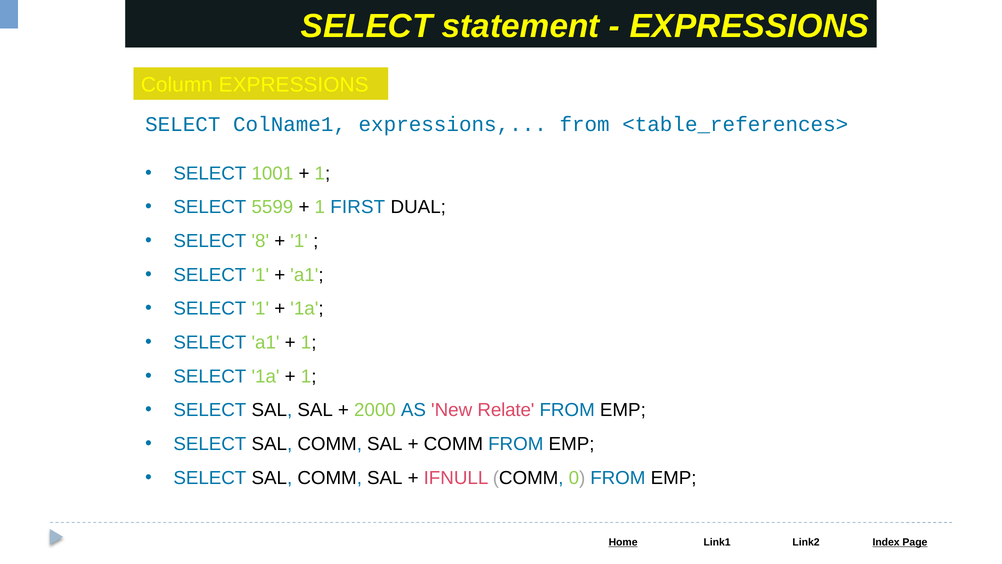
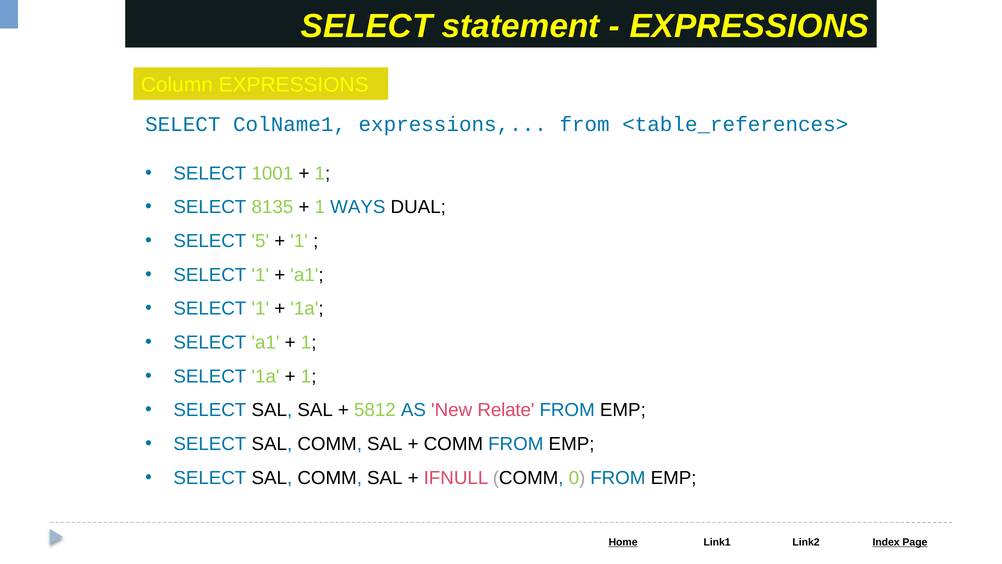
5599: 5599 -> 8135
FIRST: FIRST -> WAYS
8: 8 -> 5
2000: 2000 -> 5812
